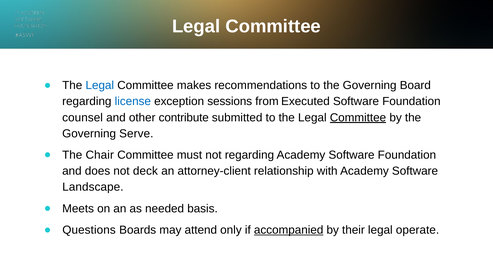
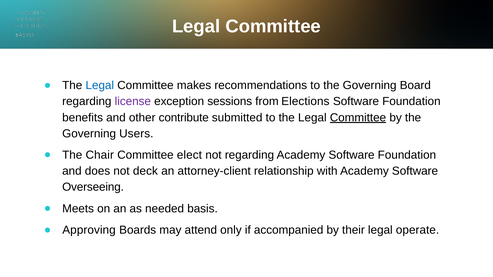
license colour: blue -> purple
Executed: Executed -> Elections
counsel: counsel -> benefits
Serve: Serve -> Users
must: must -> elect
Landscape: Landscape -> Overseeing
Questions: Questions -> Approving
accompanied underline: present -> none
